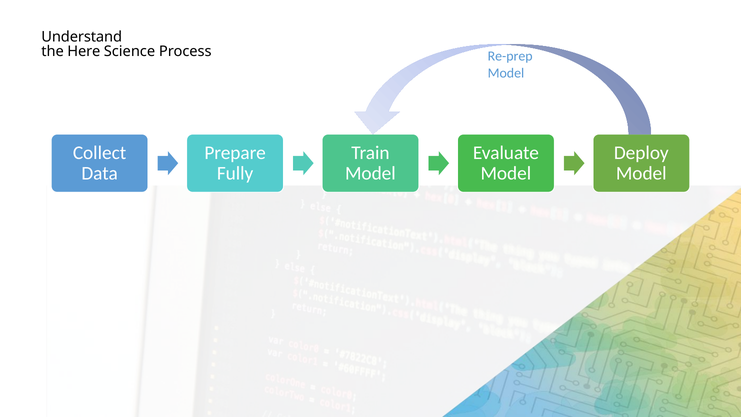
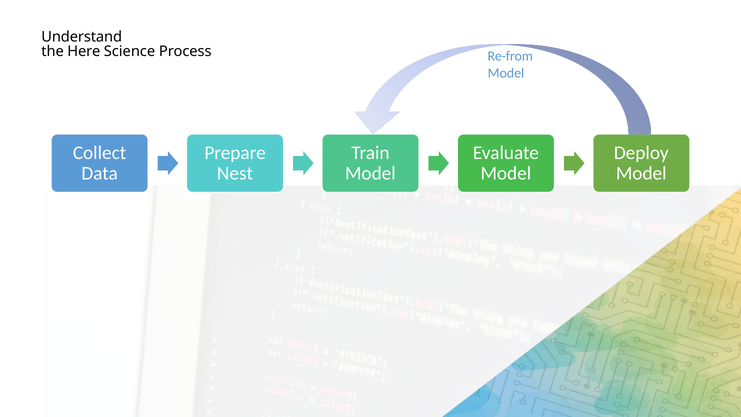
Re-prep: Re-prep -> Re-from
Fully: Fully -> Nest
